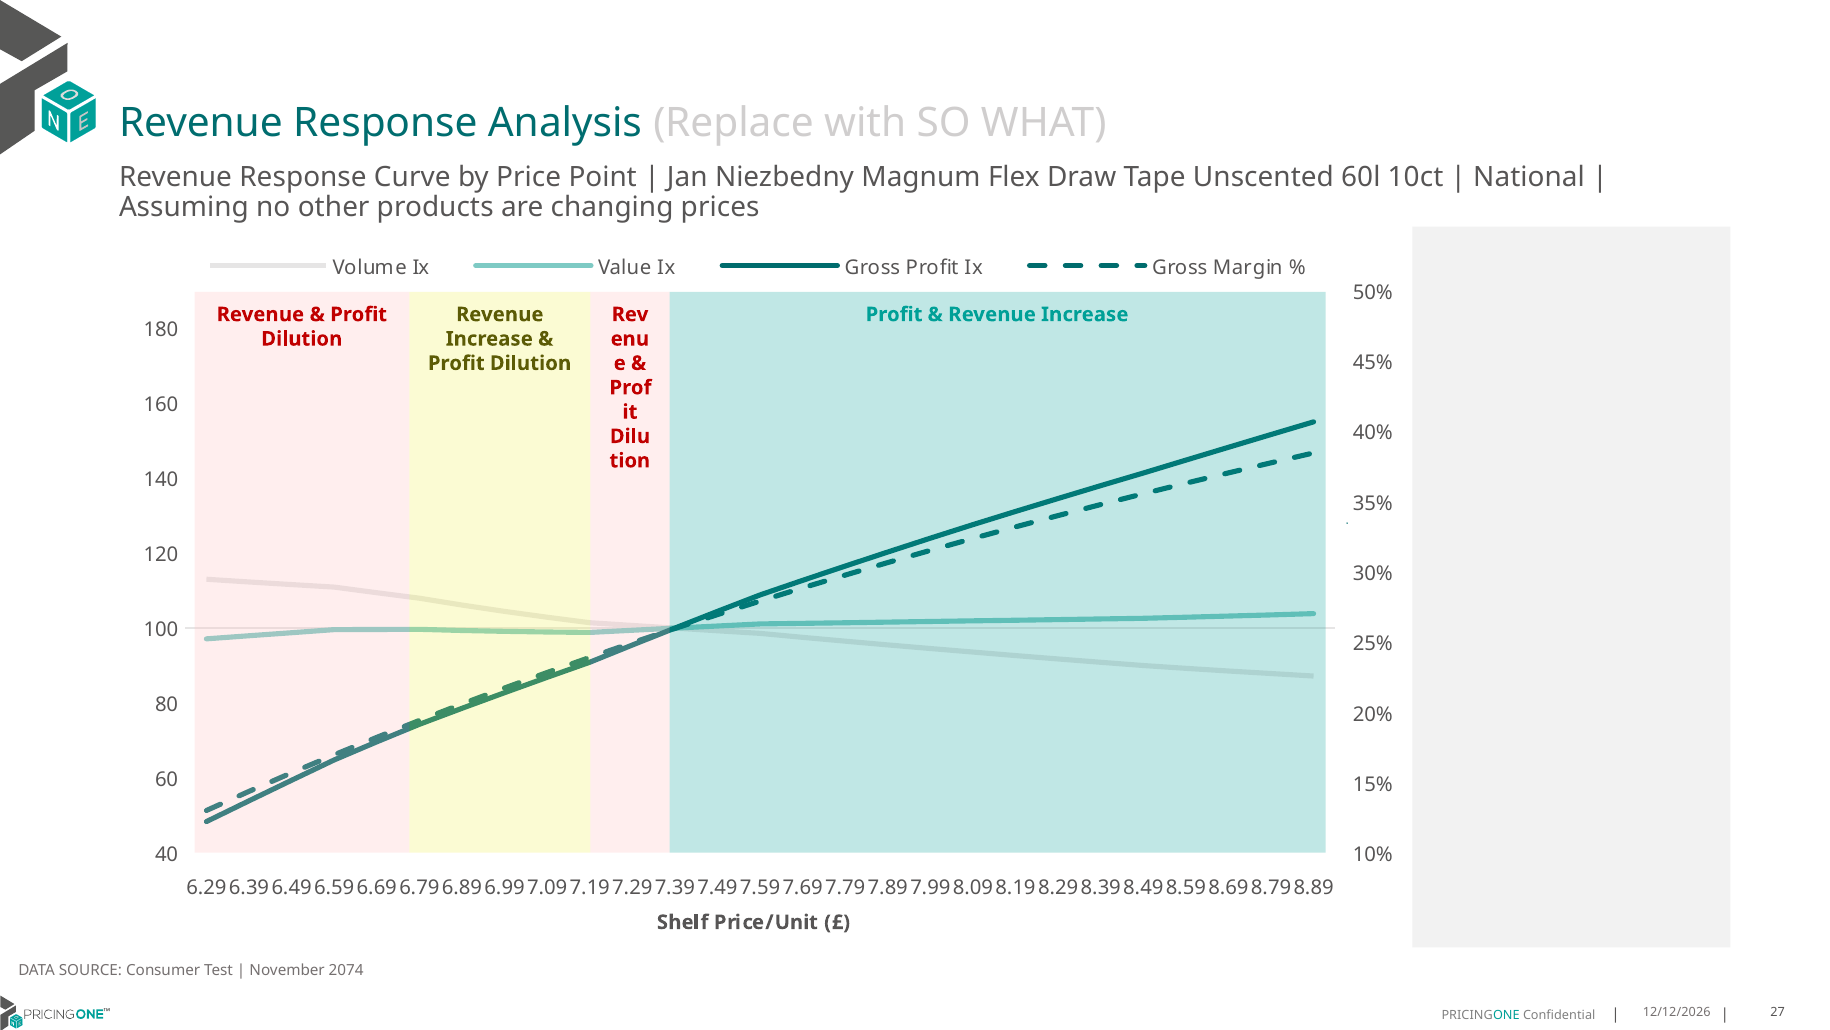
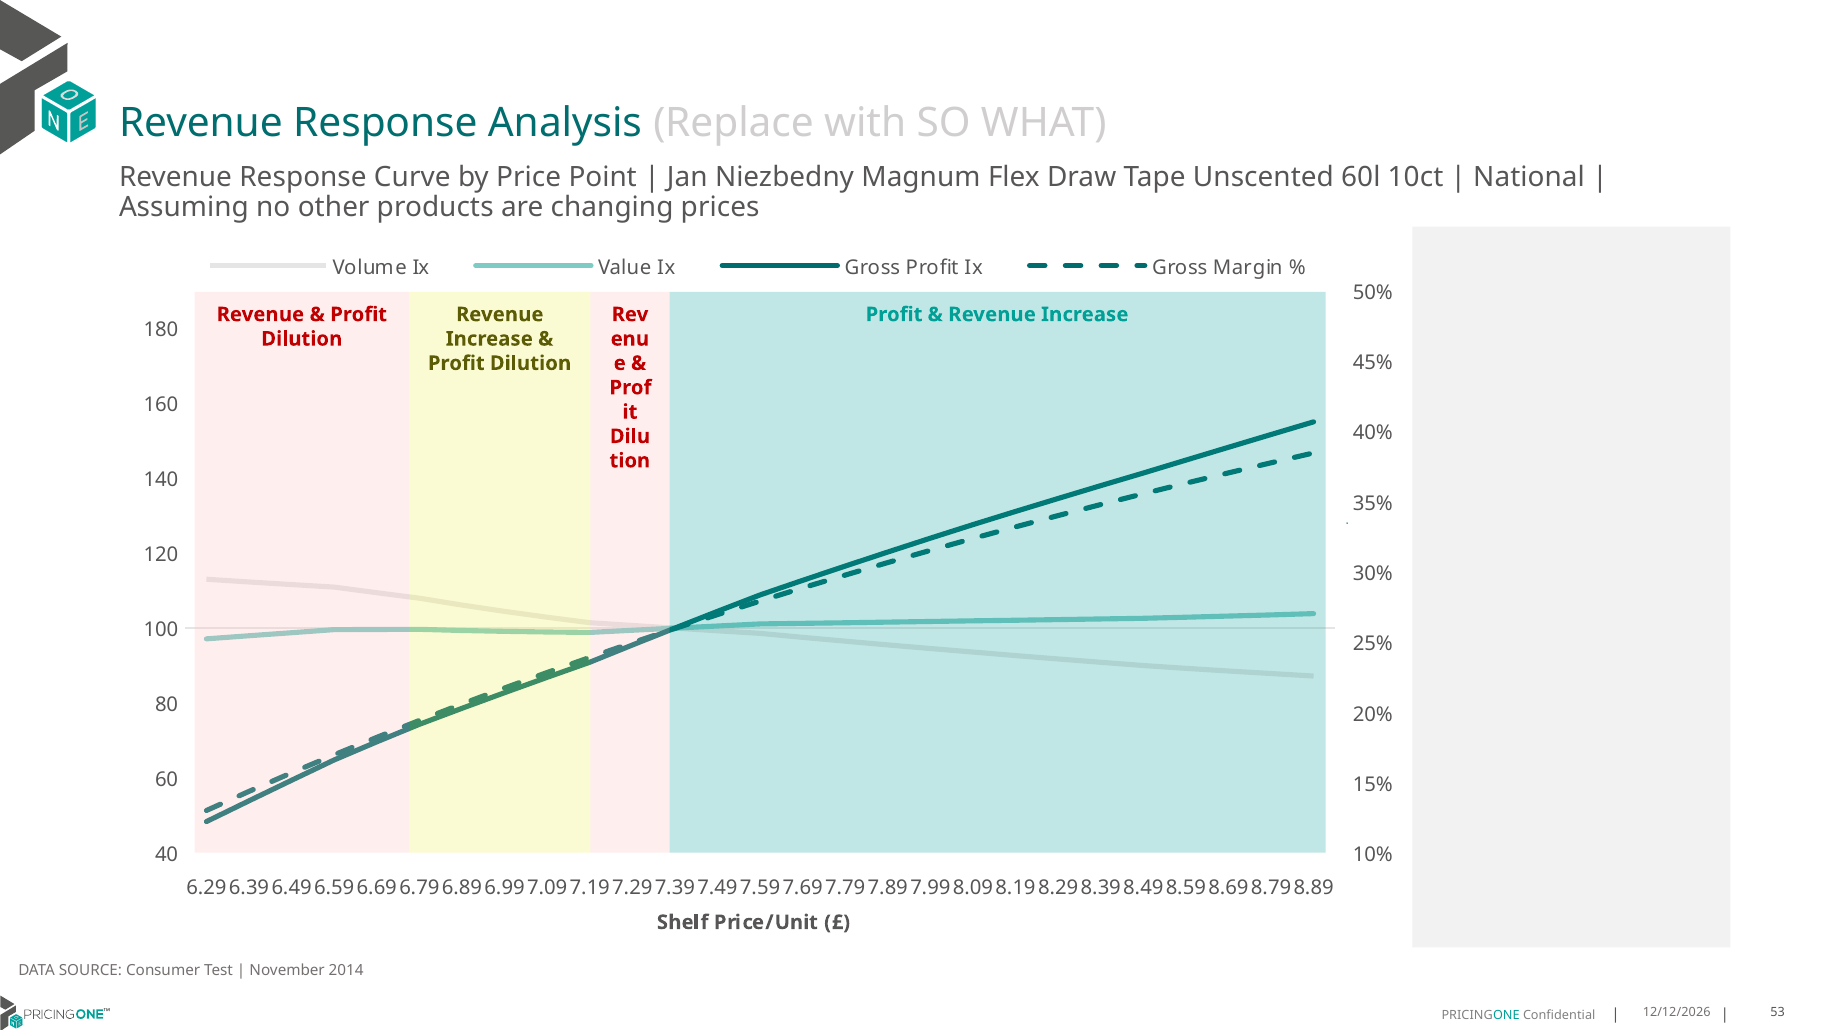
2074: 2074 -> 2014
27: 27 -> 53
